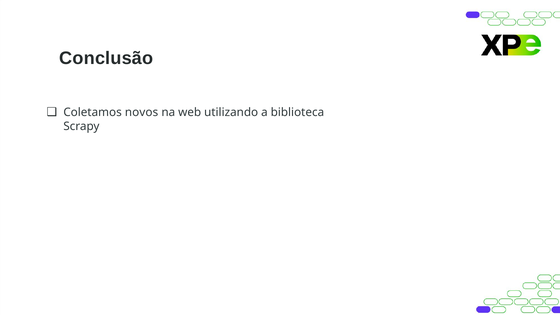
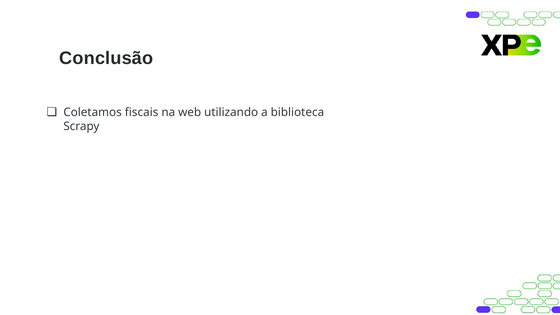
novos: novos -> fiscais
